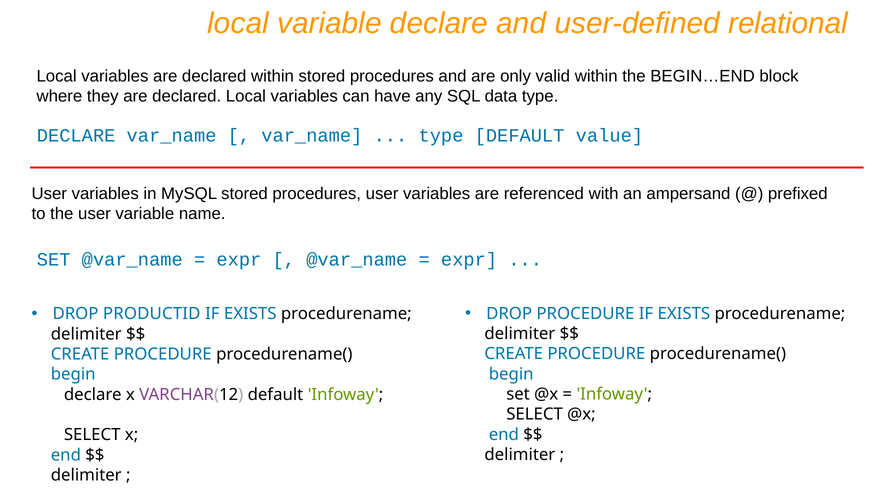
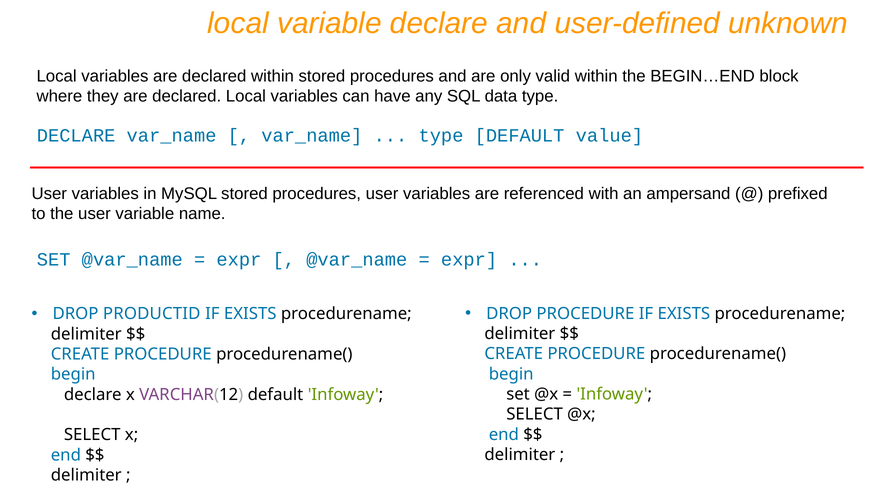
relational: relational -> unknown
